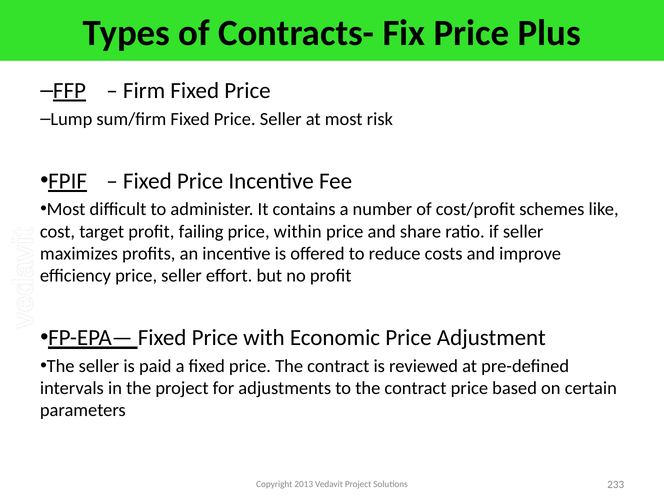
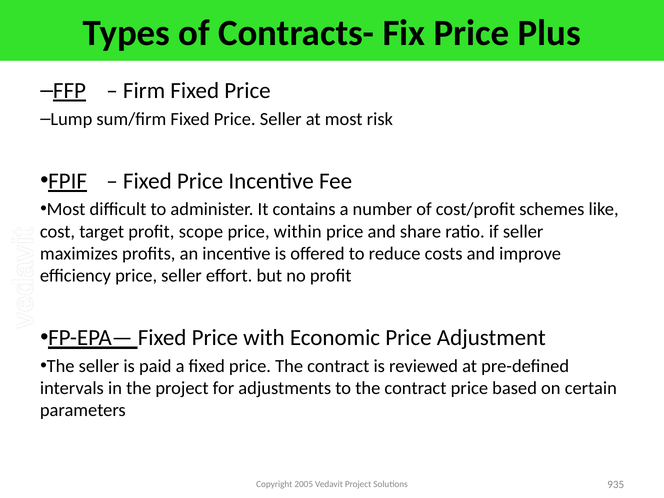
failing: failing -> scope
2013: 2013 -> 2005
233: 233 -> 935
